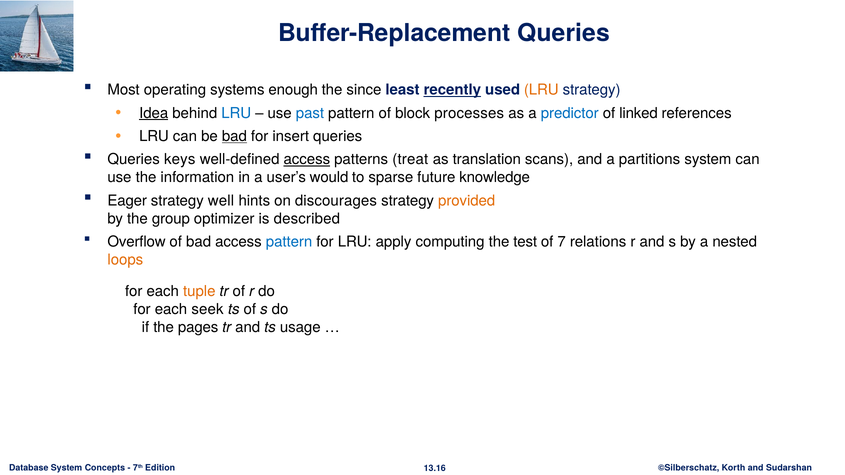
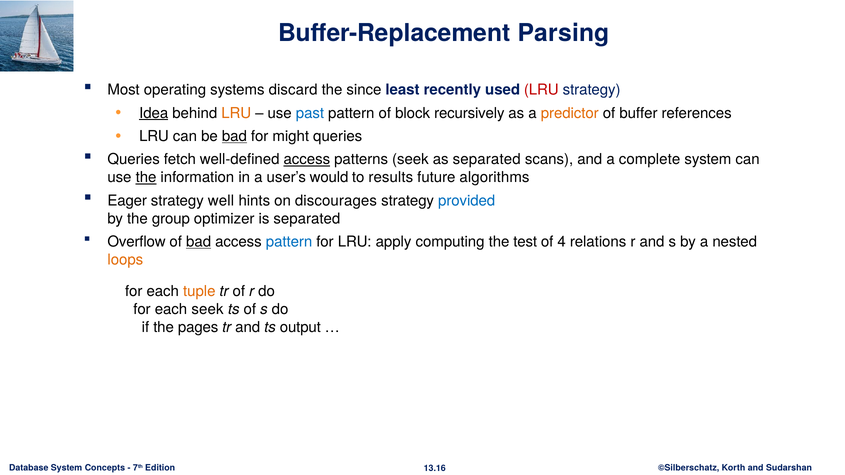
Buffer-Replacement Queries: Queries -> Parsing
enough: enough -> discard
recently underline: present -> none
LRU at (541, 90) colour: orange -> red
LRU at (236, 113) colour: blue -> orange
processes: processes -> recursively
predictor colour: blue -> orange
linked: linked -> buffer
insert: insert -> might
keys: keys -> fetch
patterns treat: treat -> seek
as translation: translation -> separated
partitions: partitions -> complete
the at (146, 178) underline: none -> present
sparse: sparse -> results
knowledge: knowledge -> algorithms
provided colour: orange -> blue
is described: described -> separated
bad at (199, 242) underline: none -> present
7: 7 -> 4
usage: usage -> output
